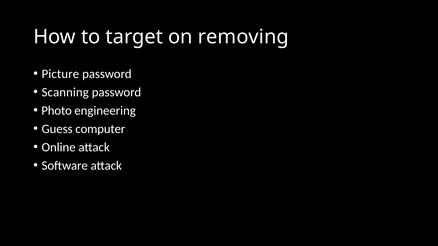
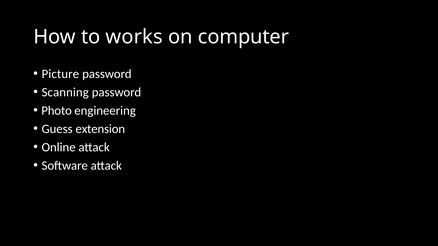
target: target -> works
removing: removing -> computer
computer: computer -> extension
